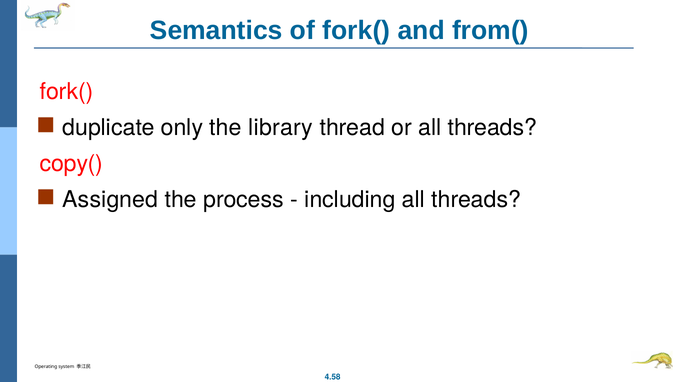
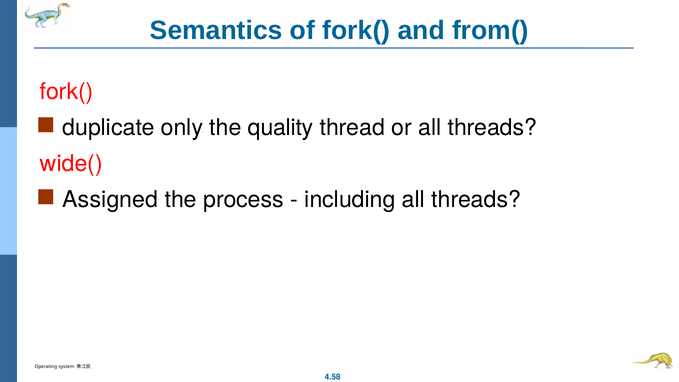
library: library -> quality
copy(: copy( -> wide(
